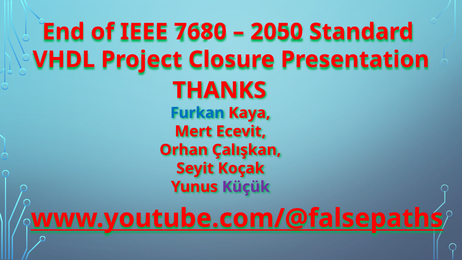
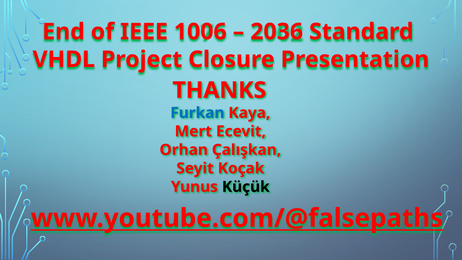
7680: 7680 -> 1006
2050: 2050 -> 2036
Küçük colour: purple -> black
